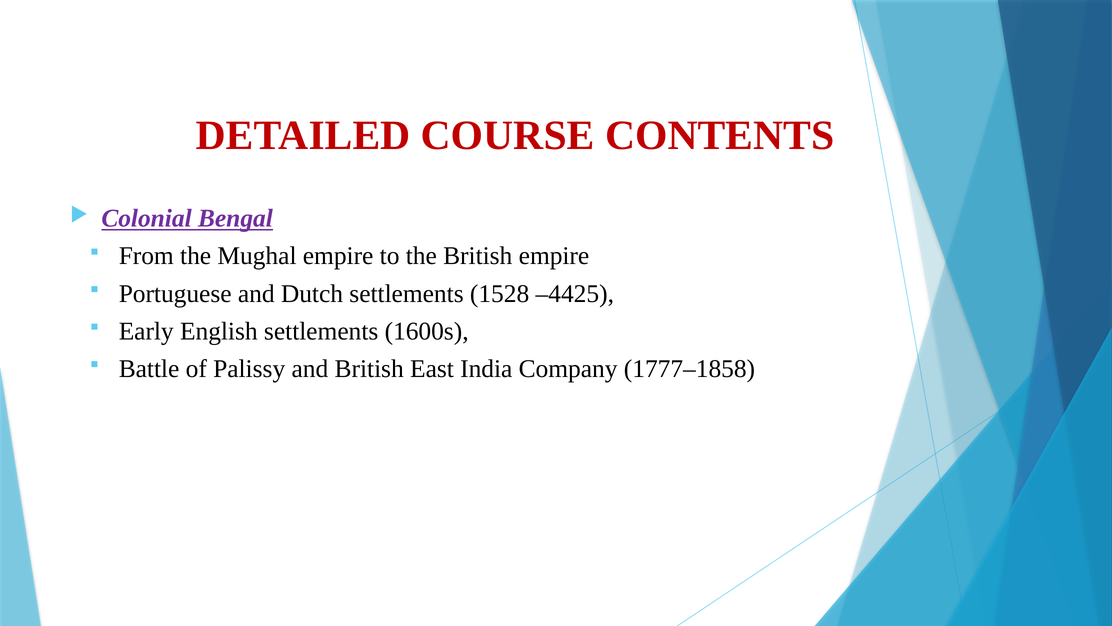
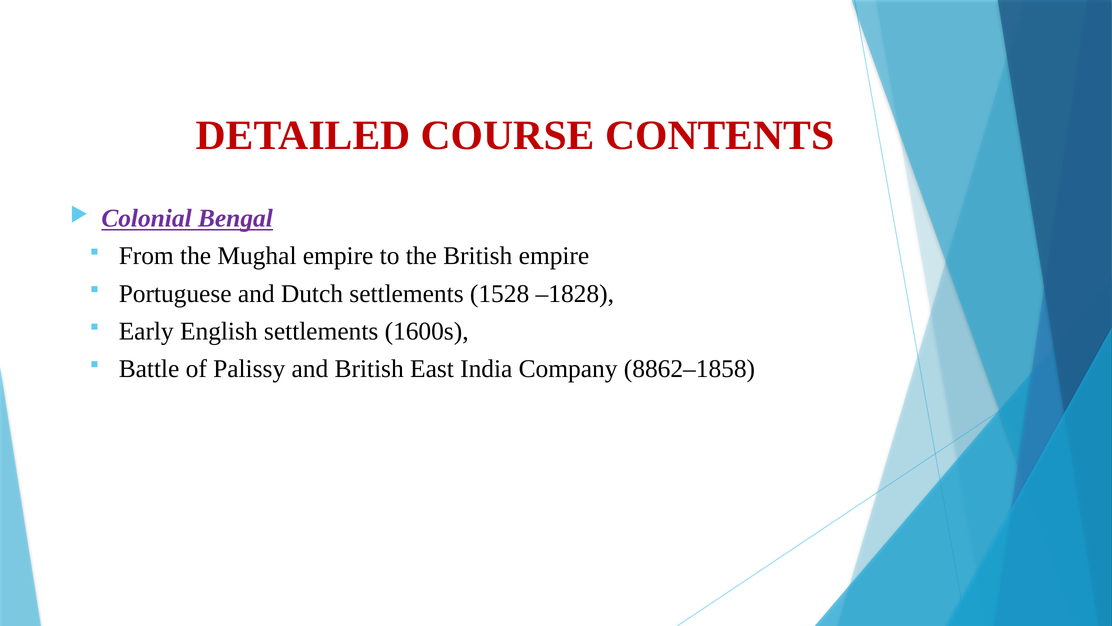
–4425: –4425 -> –1828
1777–1858: 1777–1858 -> 8862–1858
